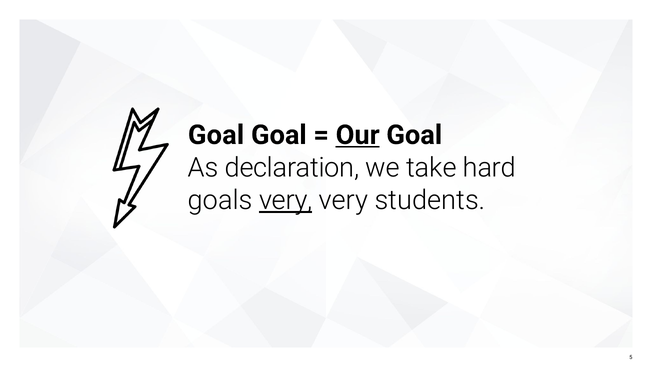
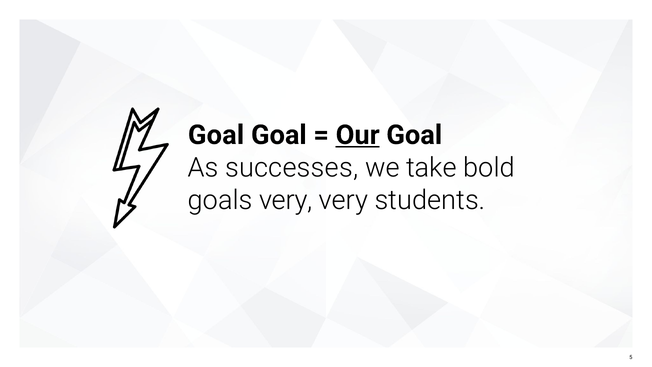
declaration: declaration -> successes
hard: hard -> bold
very at (286, 200) underline: present -> none
